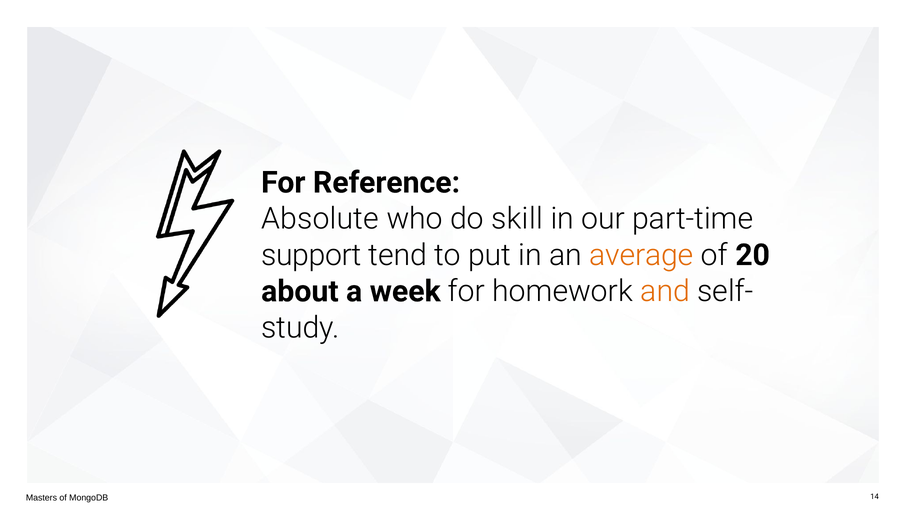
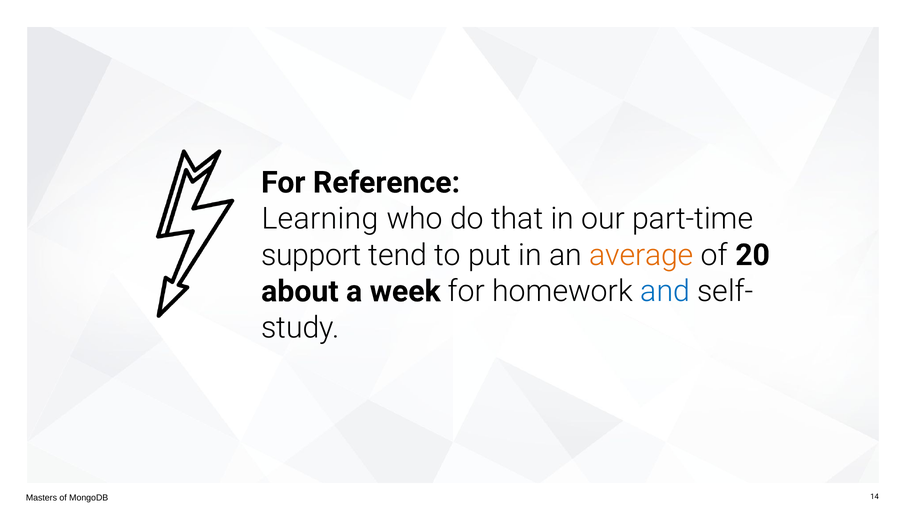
Absolute: Absolute -> Learning
skill: skill -> that
and colour: orange -> blue
